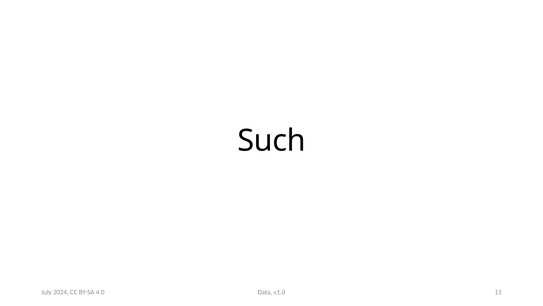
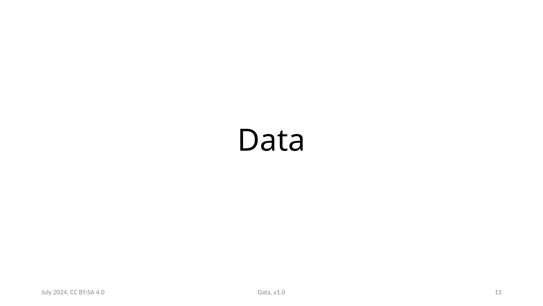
Such at (272, 141): Such -> Data
